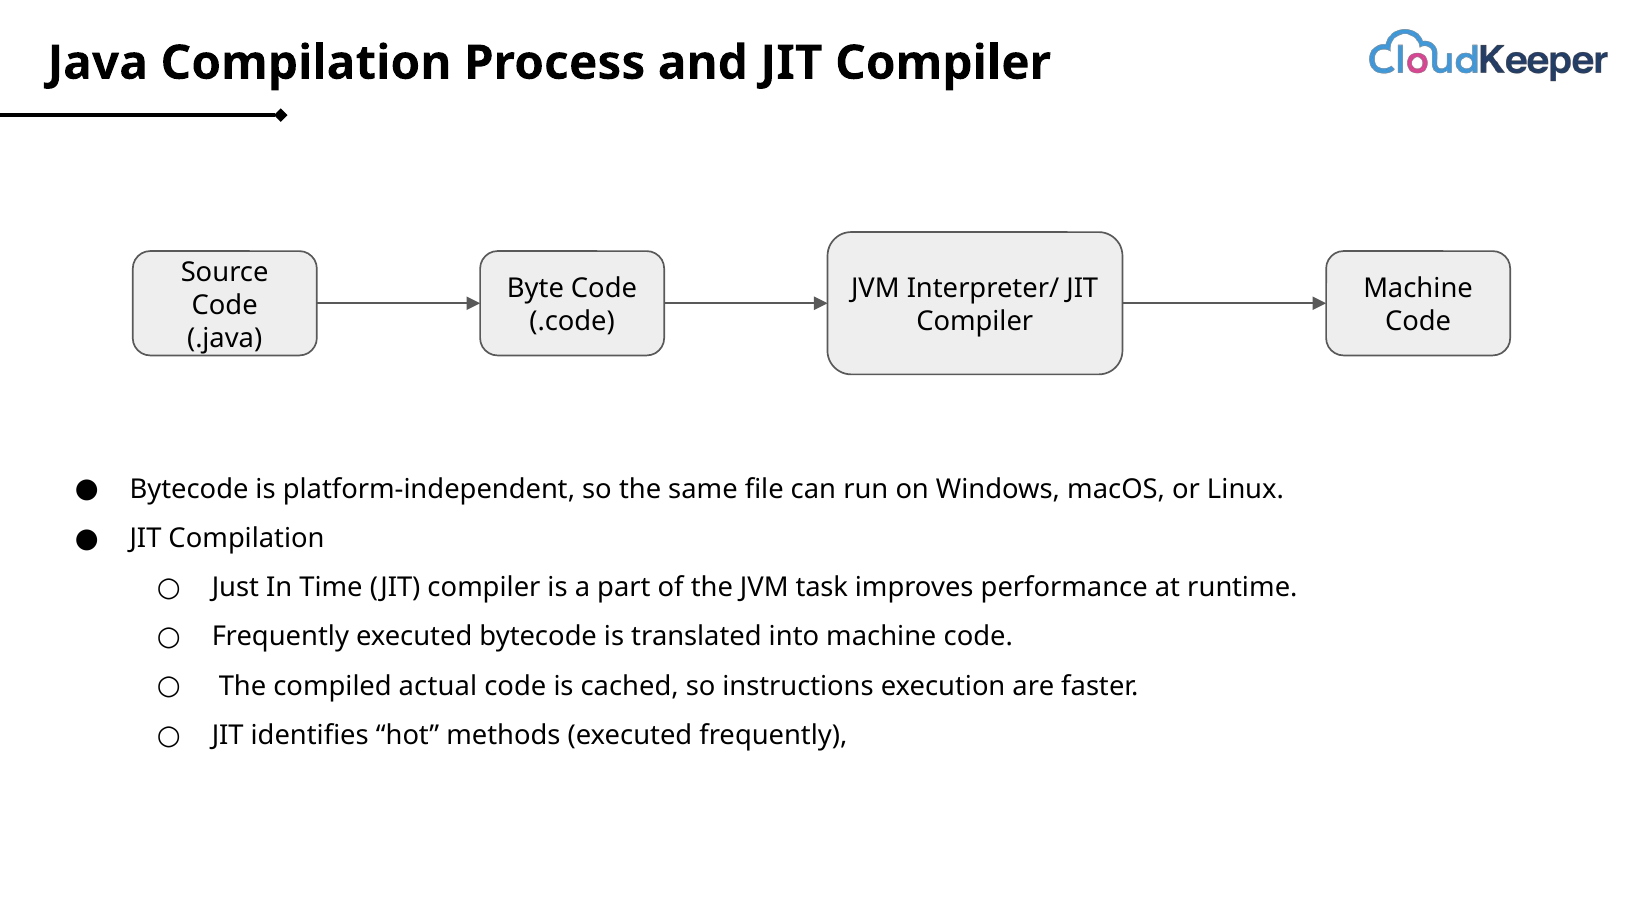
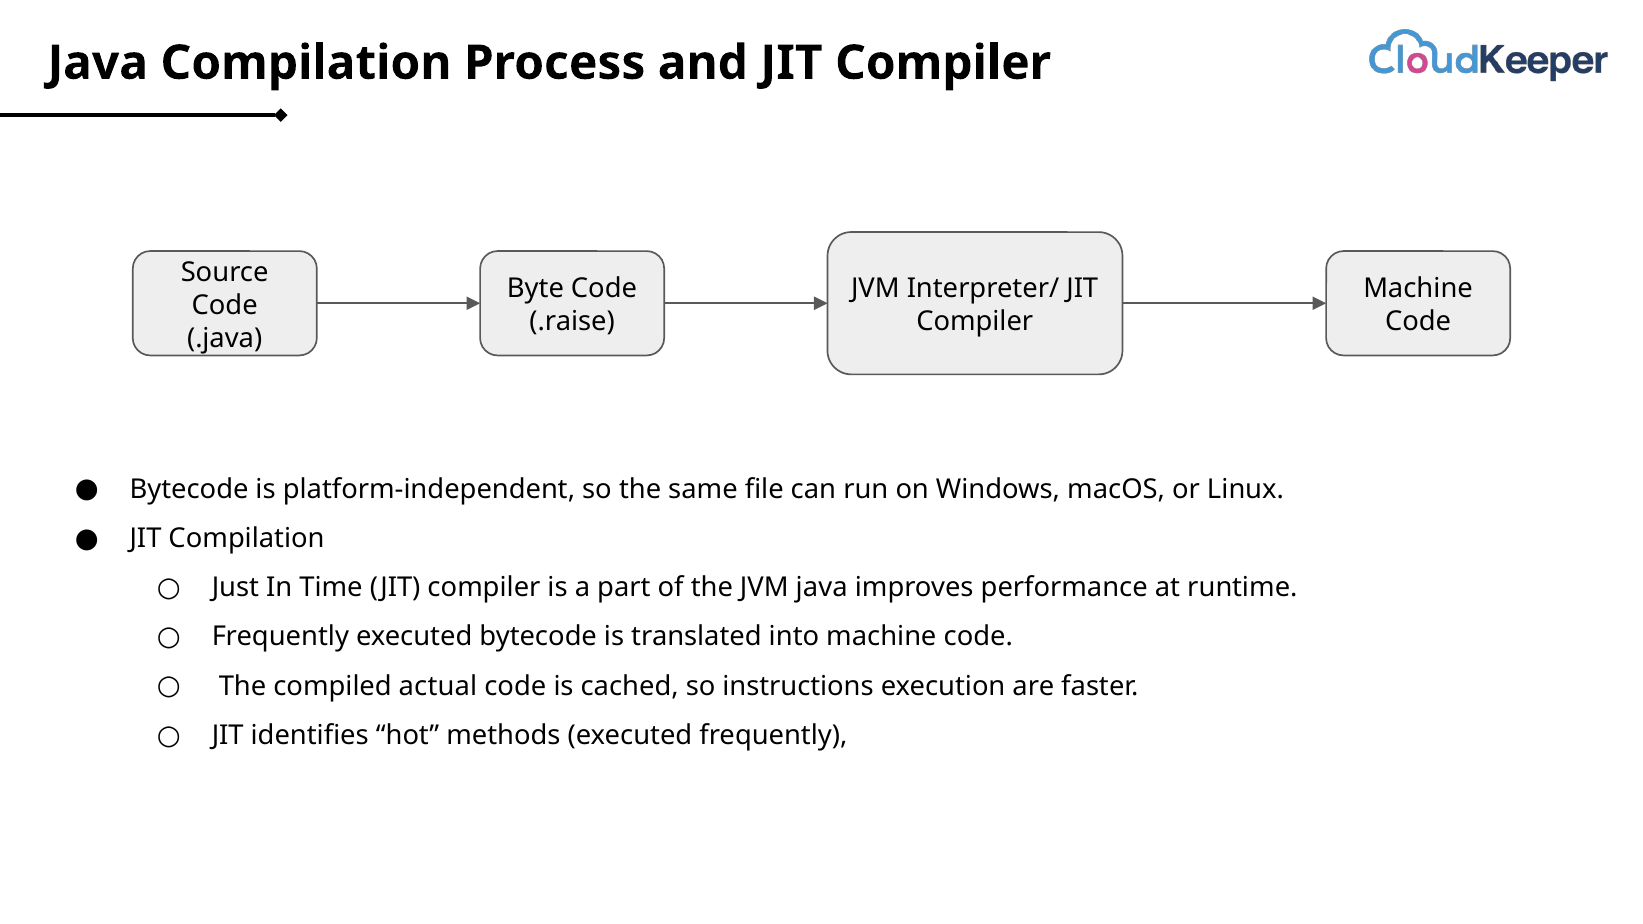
.code: .code -> .raise
JVM task: task -> java
